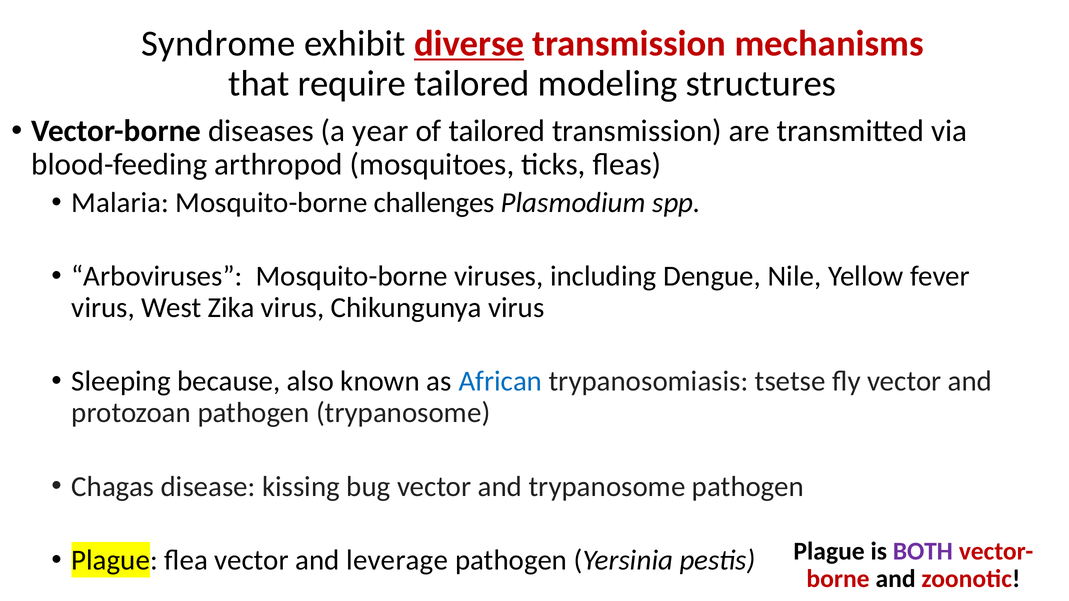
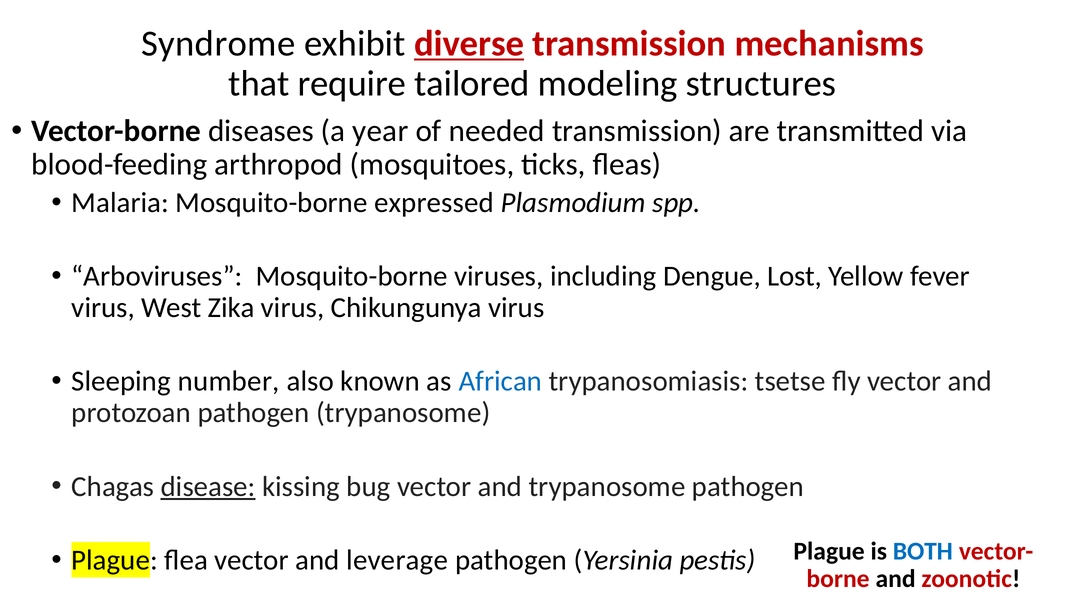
of tailored: tailored -> needed
challenges: challenges -> expressed
Nile: Nile -> Lost
because: because -> number
disease underline: none -> present
BOTH colour: purple -> blue
